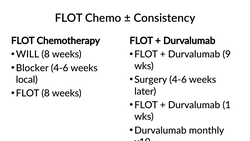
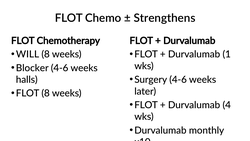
Consistency: Consistency -> Strengthens
9: 9 -> 1
local: local -> halls
1: 1 -> 4
